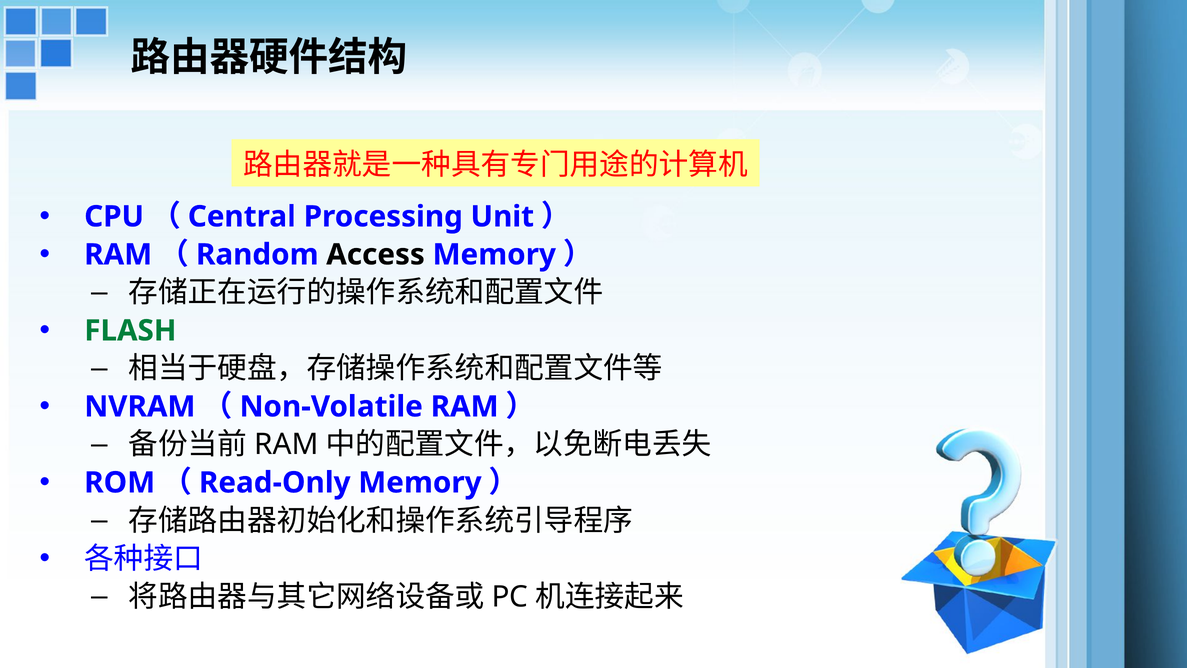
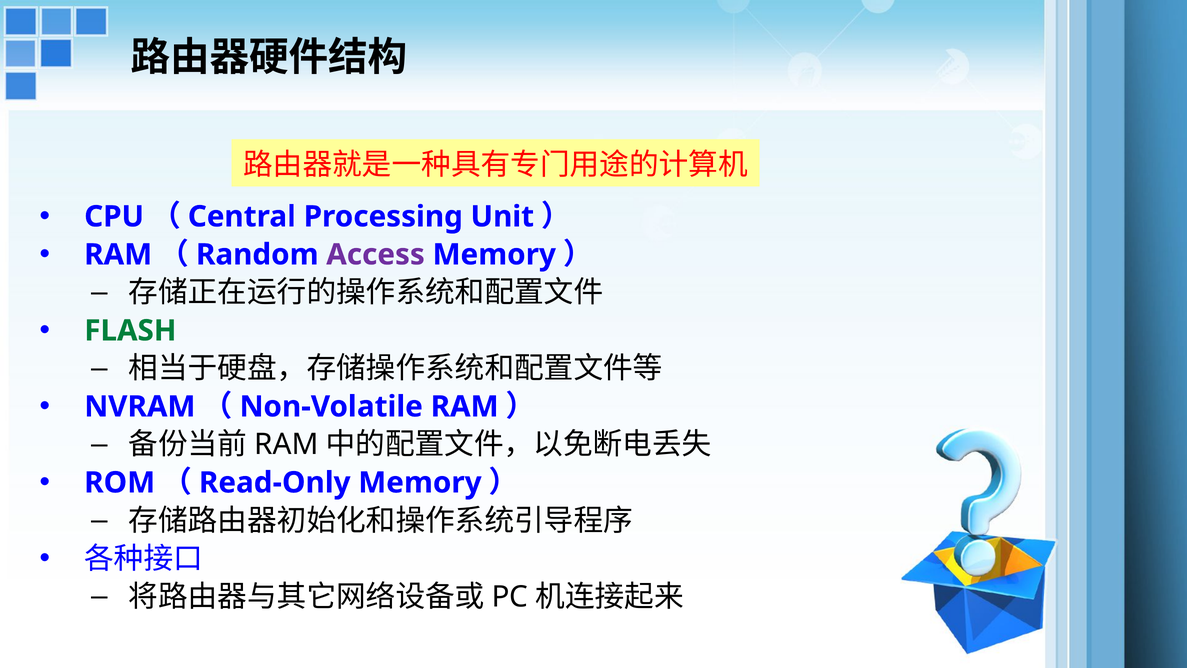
Access colour: black -> purple
